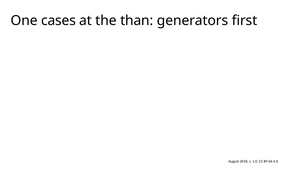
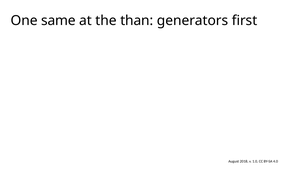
cases: cases -> same
